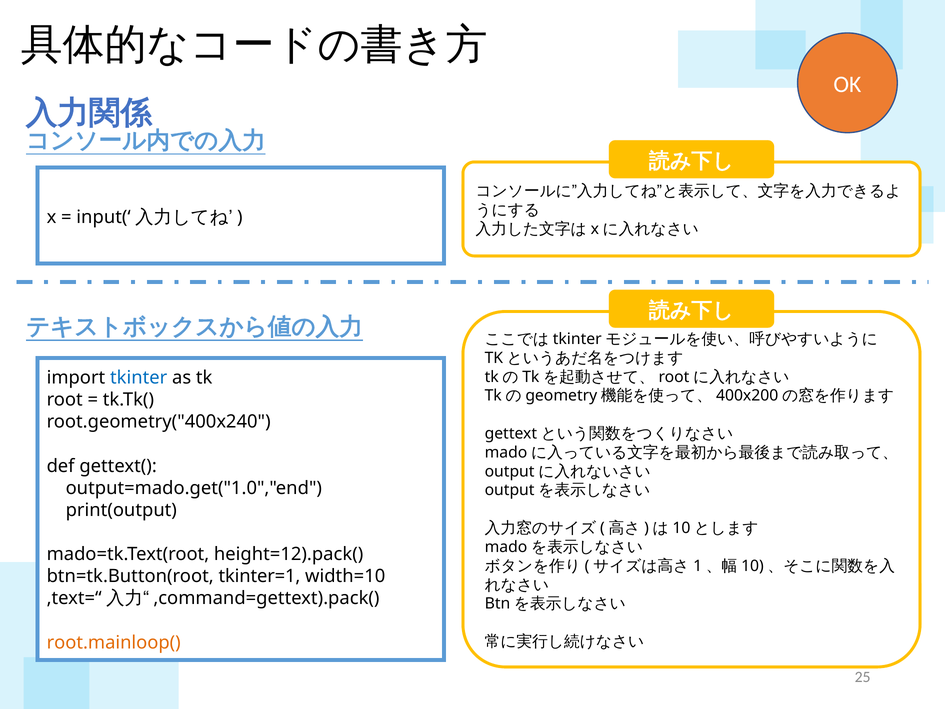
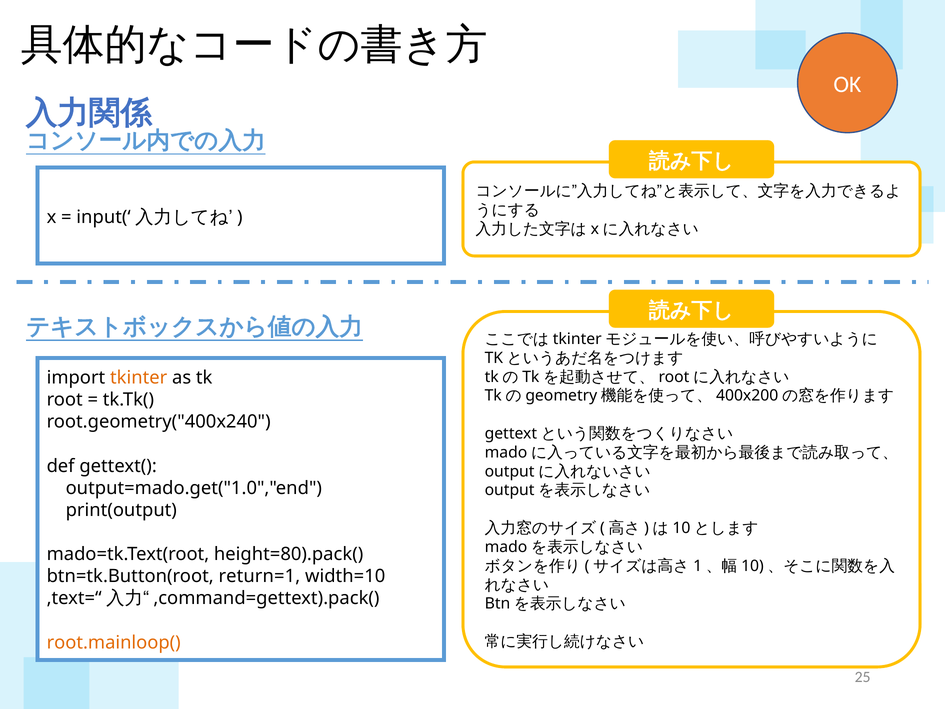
tkinter colour: blue -> orange
height=12).pack(: height=12).pack( -> height=80).pack(
tkinter=1: tkinter=1 -> return=1
